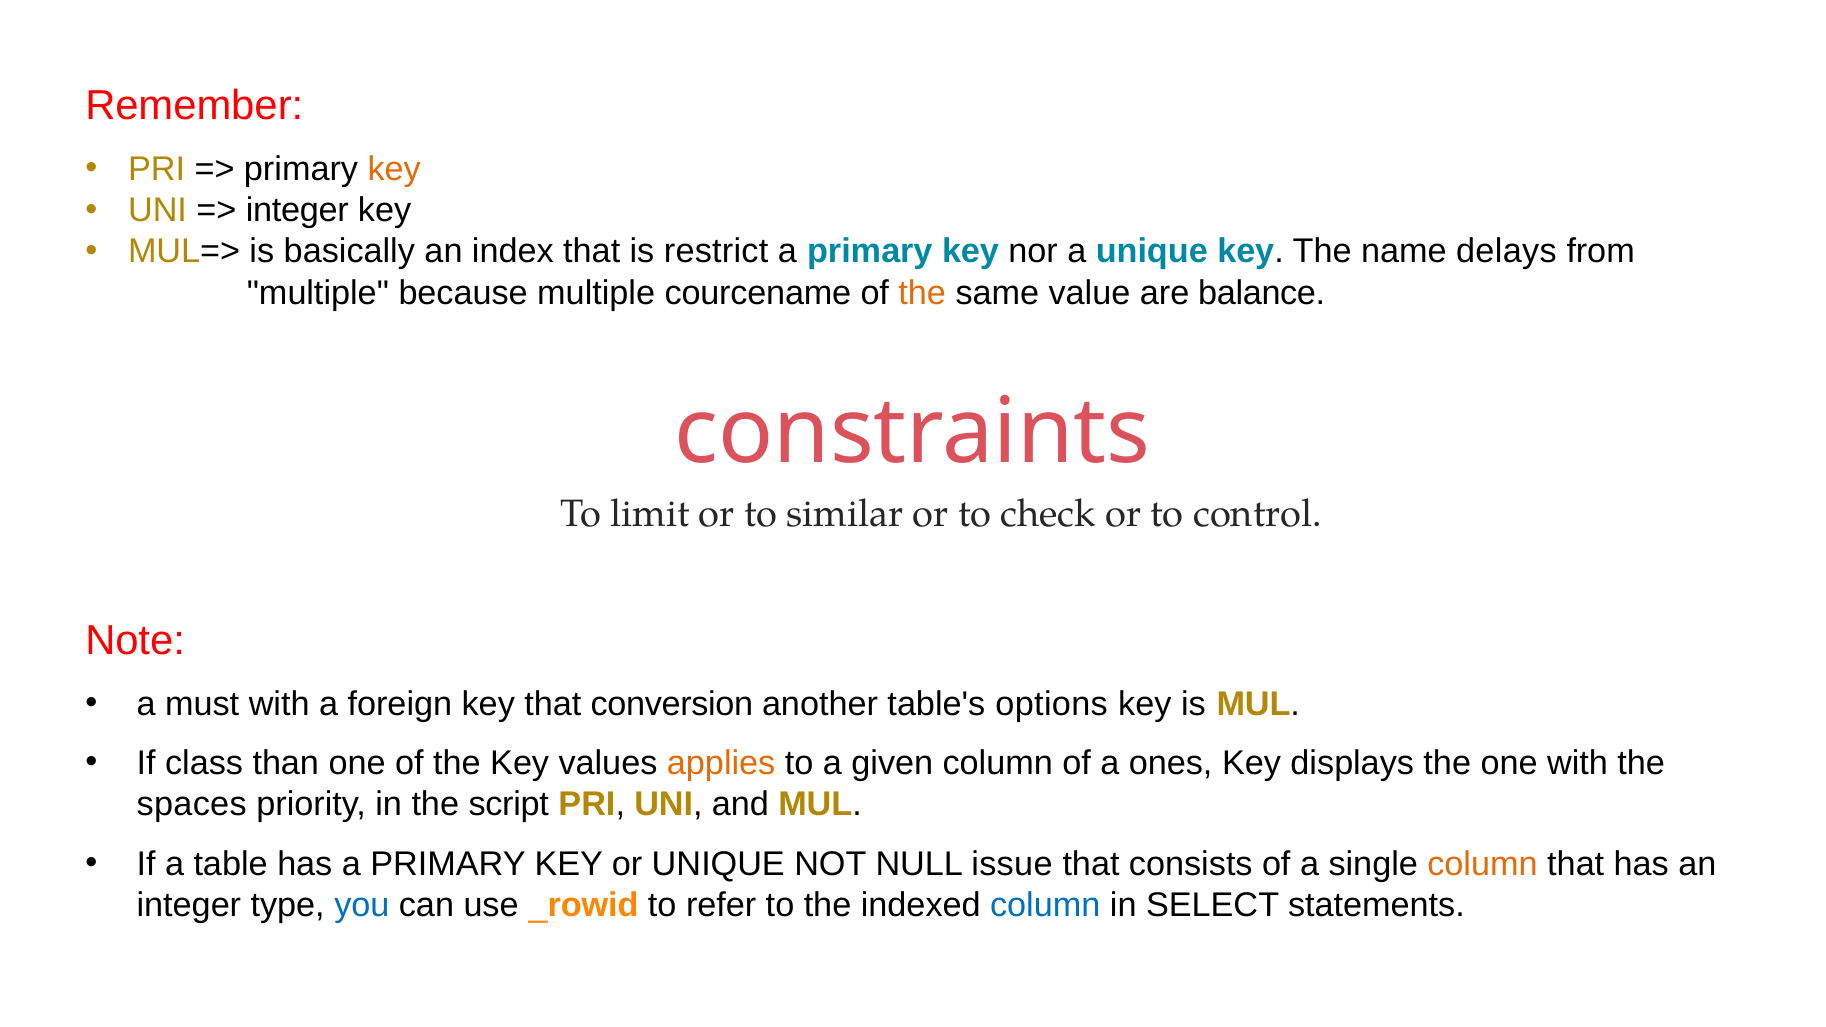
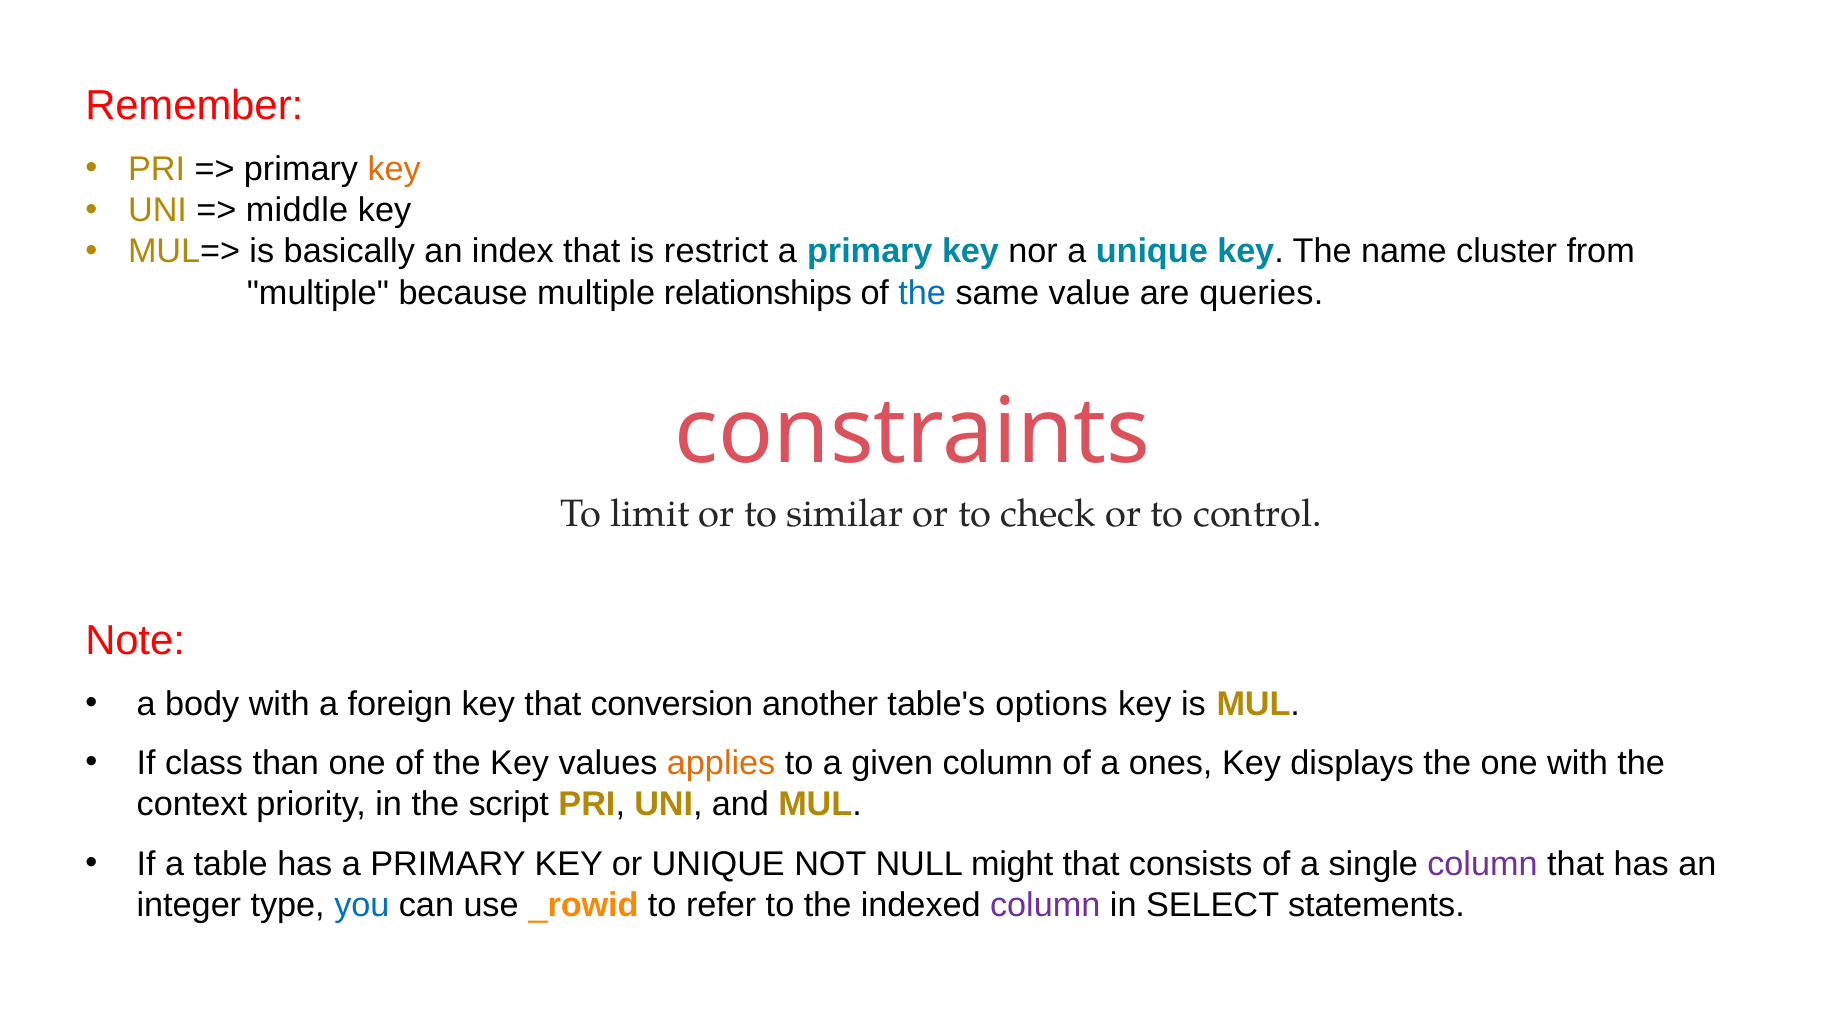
integer at (297, 211): integer -> middle
delays: delays -> cluster
courcename: courcename -> relationships
the at (922, 293) colour: orange -> blue
balance: balance -> queries
must: must -> body
spaces: spaces -> context
issue: issue -> might
column at (1483, 864) colour: orange -> purple
column at (1045, 905) colour: blue -> purple
